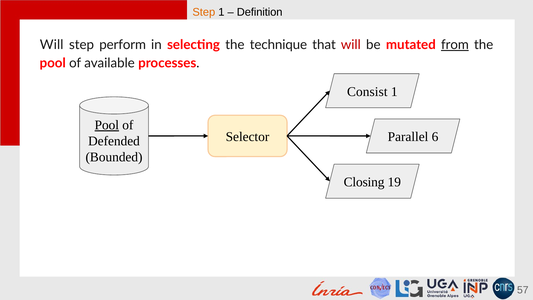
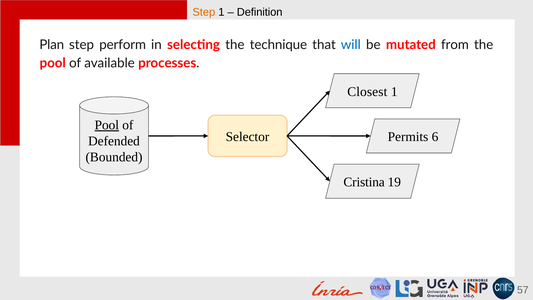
Will at (52, 45): Will -> Plan
will at (351, 45) colour: red -> blue
from underline: present -> none
Consist: Consist -> Closest
Parallel: Parallel -> Permits
Closing: Closing -> Cristina
